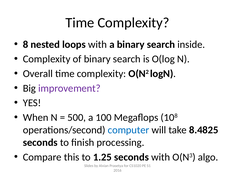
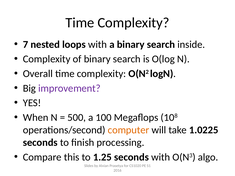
8: 8 -> 7
computer colour: blue -> orange
8.4825: 8.4825 -> 1.0225
